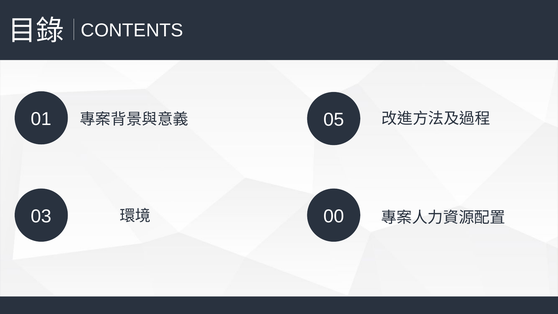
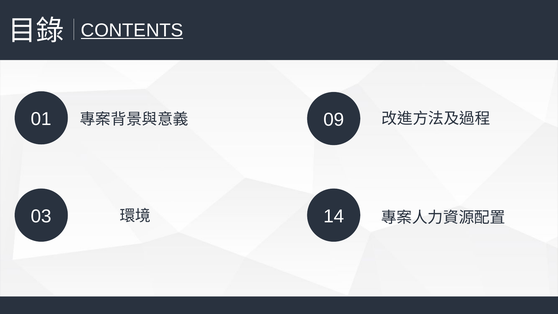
CONTENTS underline: none -> present
05: 05 -> 09
00: 00 -> 14
